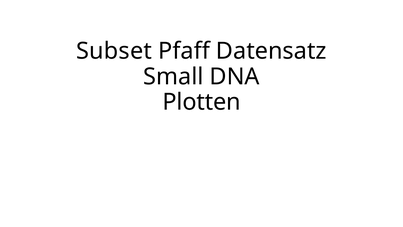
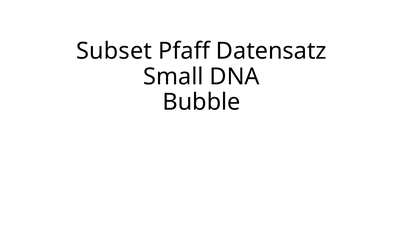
Plotten: Plotten -> Bubble
